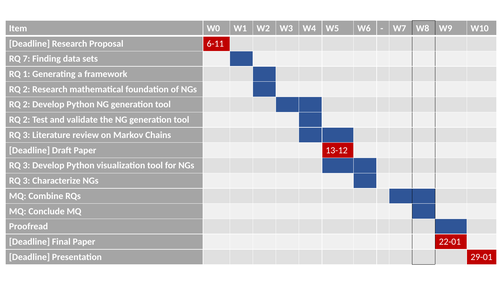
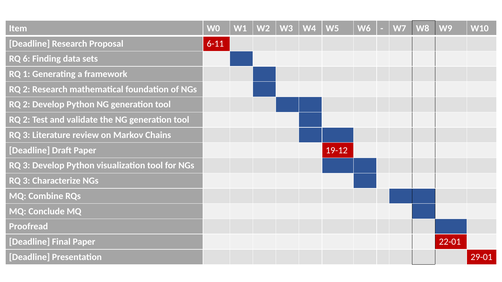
7: 7 -> 6
13-12: 13-12 -> 19-12
